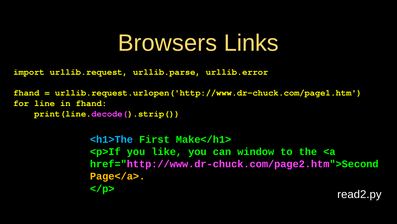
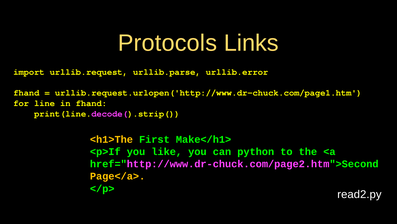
Browsers: Browsers -> Protocols
<h1>The colour: light blue -> yellow
window: window -> python
